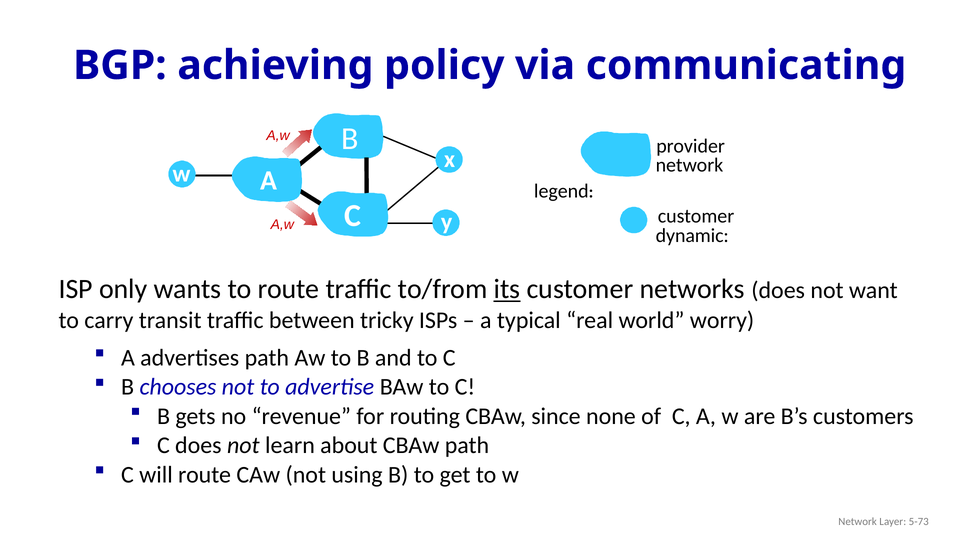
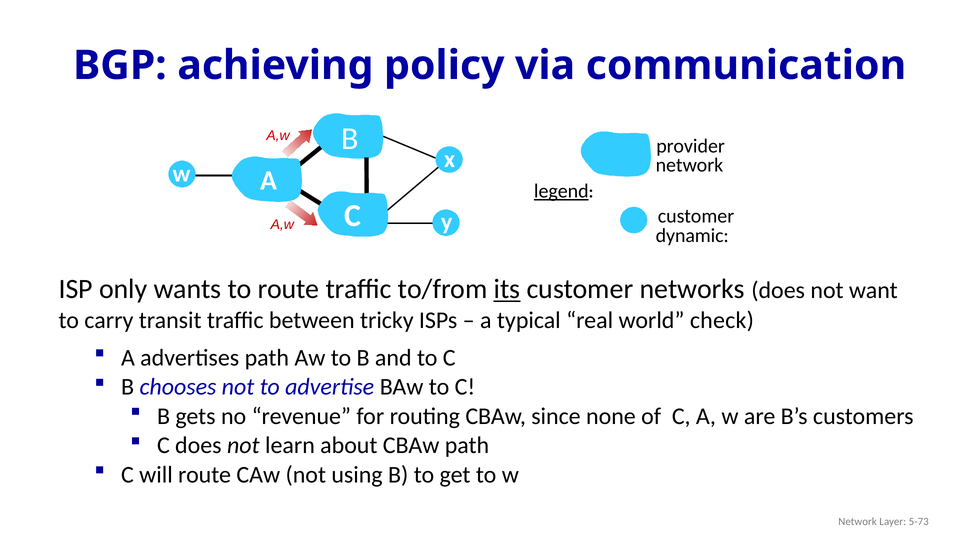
communicating: communicating -> communication
legend underline: none -> present
worry: worry -> check
